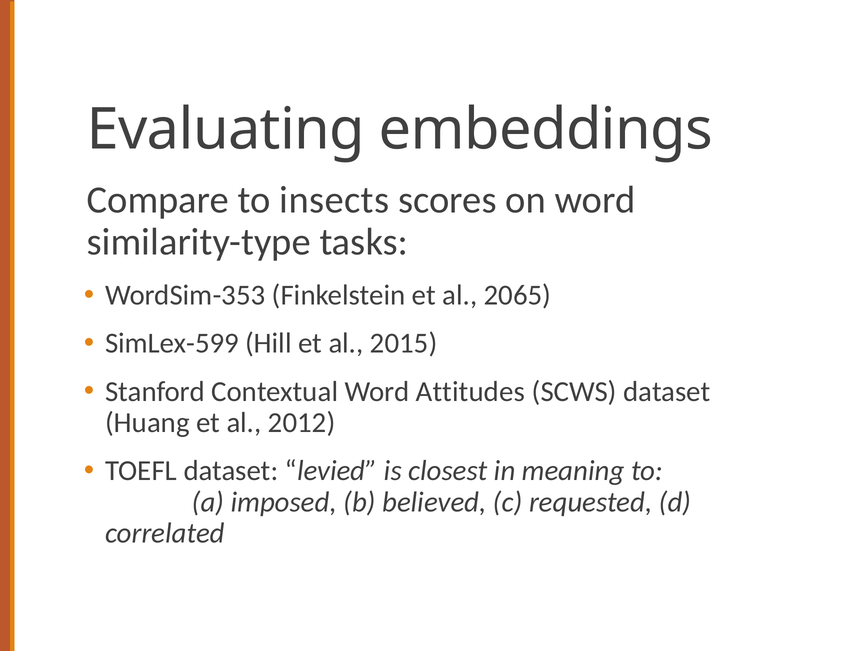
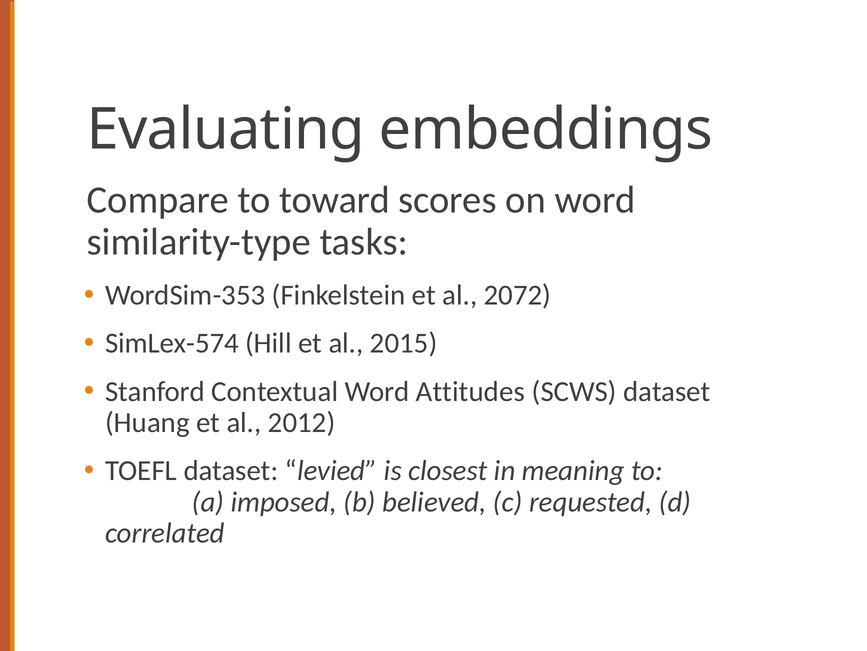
insects: insects -> toward
2065: 2065 -> 2072
SimLex-599: SimLex-599 -> SimLex-574
